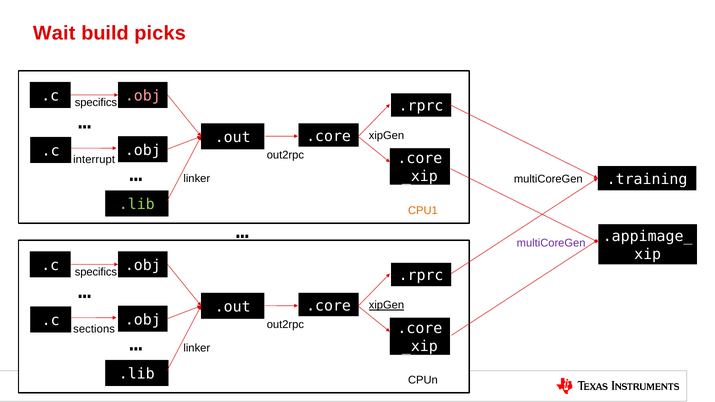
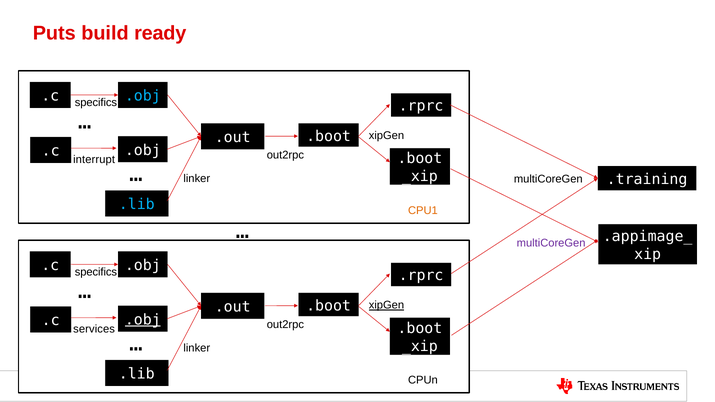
Wait: Wait -> Puts
picks: picks -> ready
.obj at (143, 96) colour: pink -> light blue
.core at (329, 136): .core -> .boot
.core at (420, 159): .core -> .boot
.lib at (137, 205) colour: light green -> light blue
.core at (329, 306): .core -> .boot
.obj at (143, 320) underline: none -> present
.core at (420, 329): .core -> .boot
sections: sections -> services
